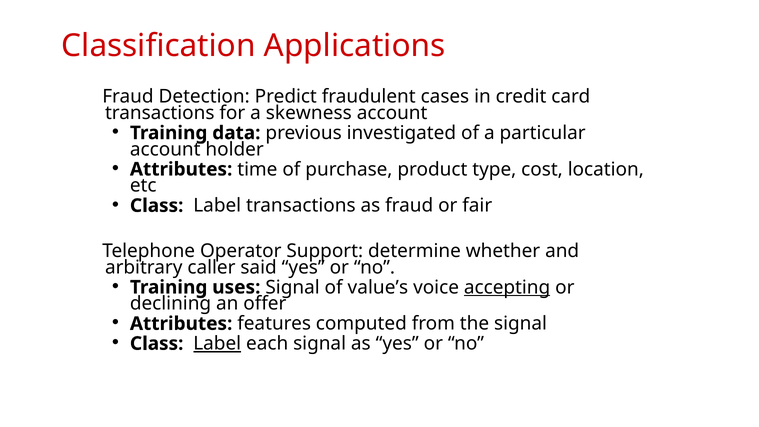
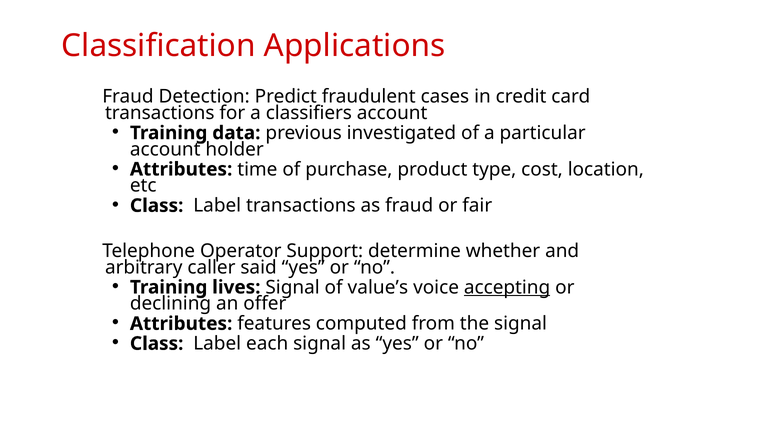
skewness: skewness -> classifiers
uses: uses -> lives
Label at (217, 344) underline: present -> none
